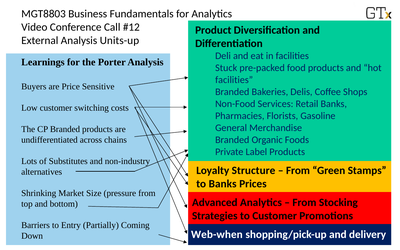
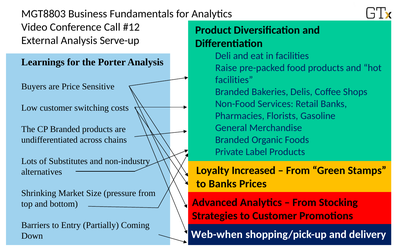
Units-up: Units-up -> Serve-up
Stuck: Stuck -> Raise
Structure: Structure -> Increased
